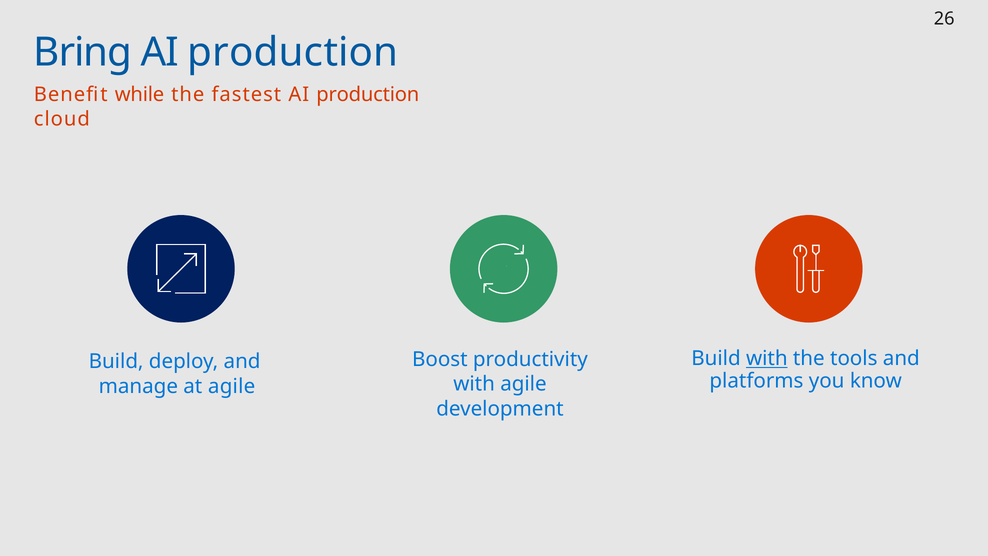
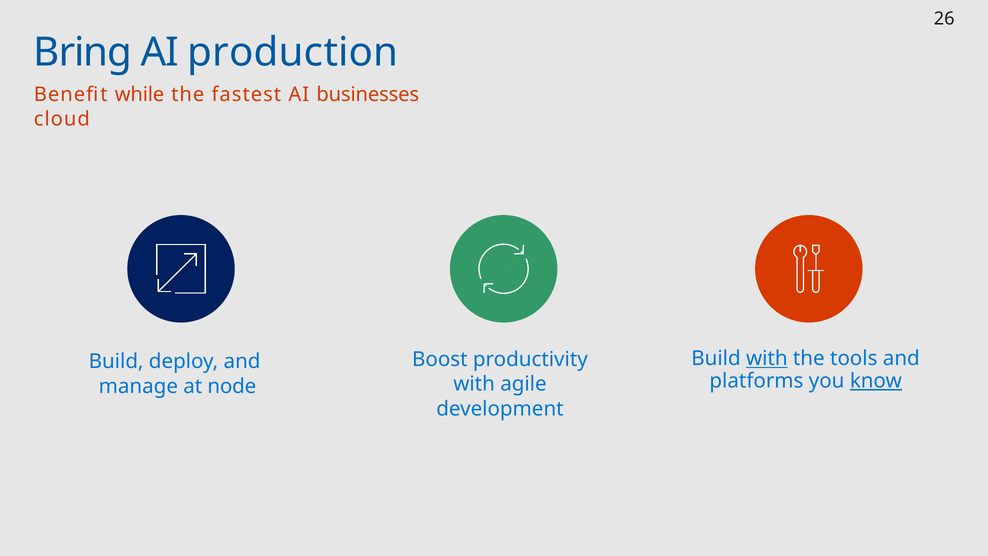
fastest AI production: production -> businesses
know underline: none -> present
at agile: agile -> node
